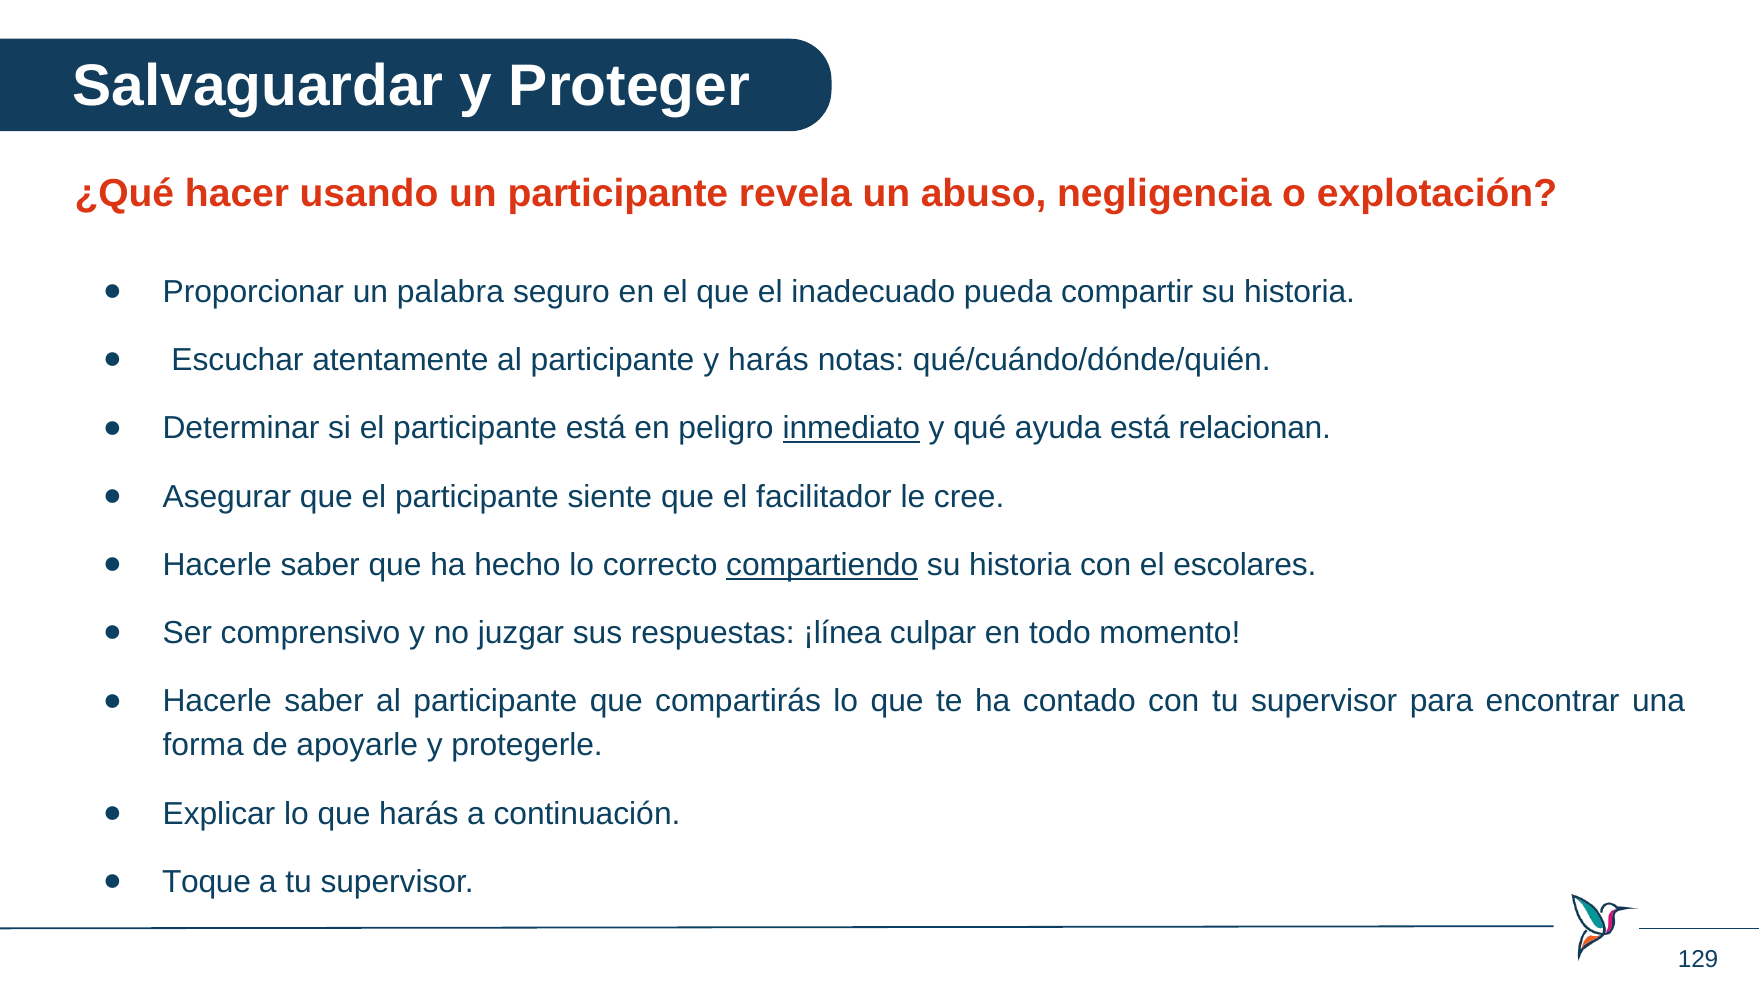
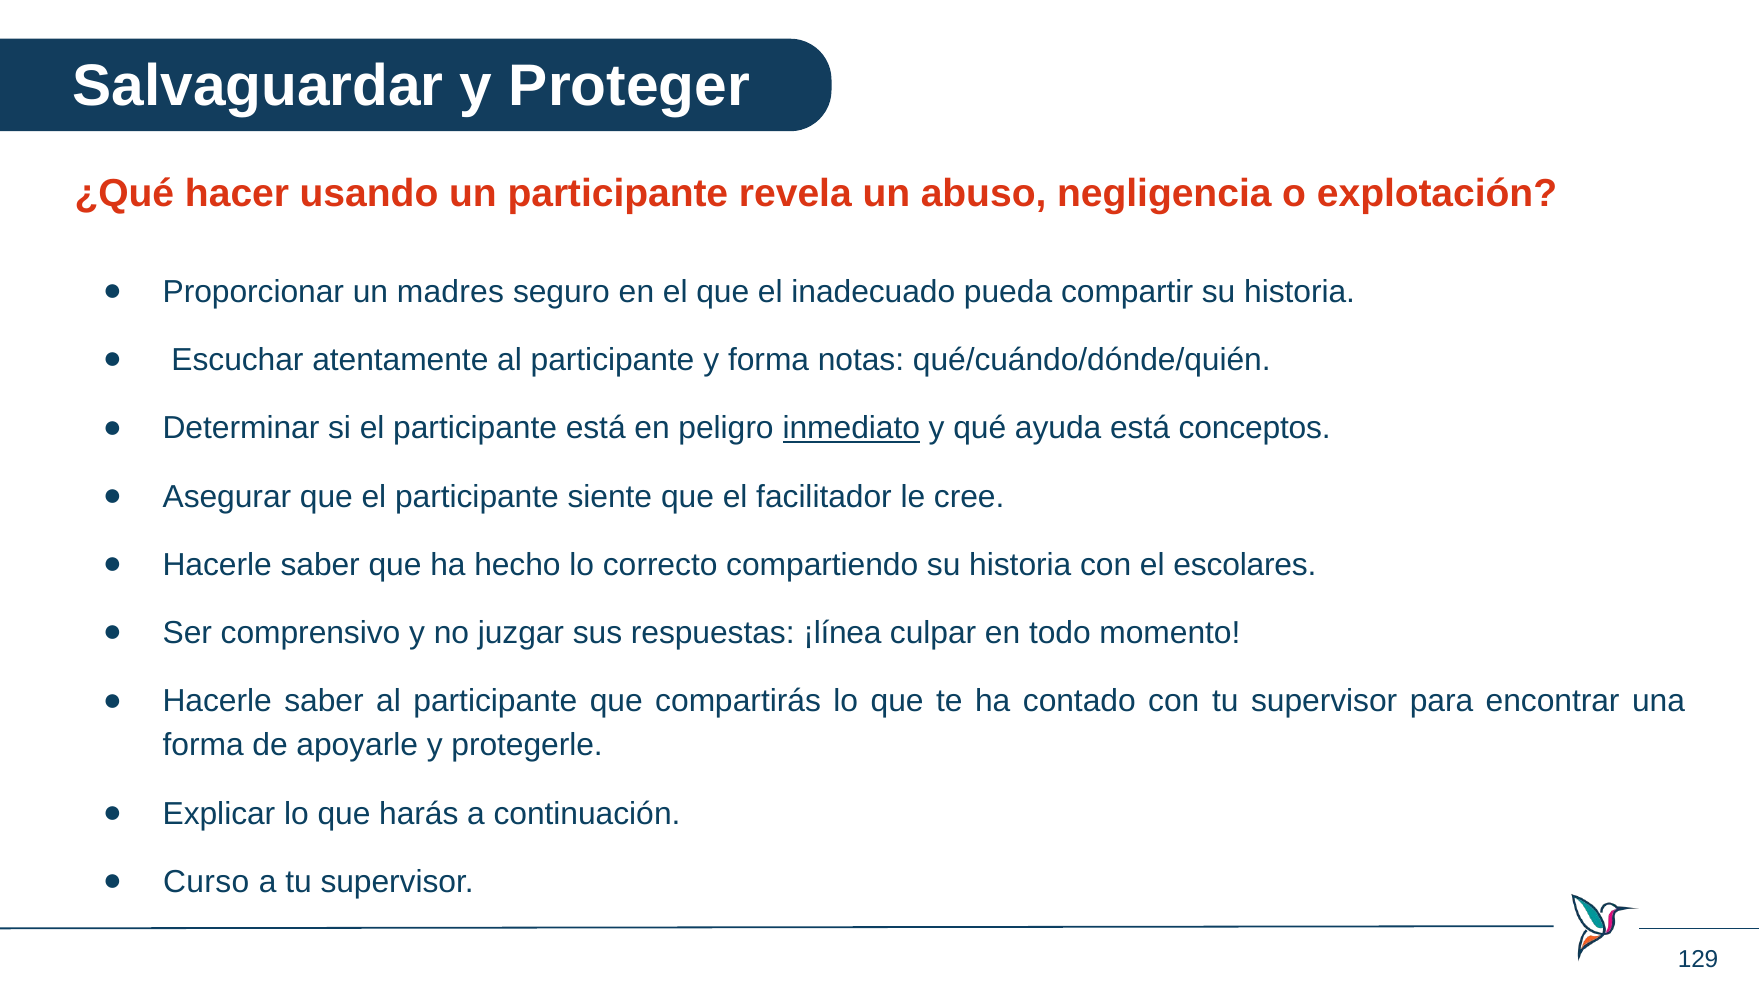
palabra: palabra -> madres
y harás: harás -> forma
relacionan: relacionan -> conceptos
compartiendo underline: present -> none
Toque: Toque -> Curso
